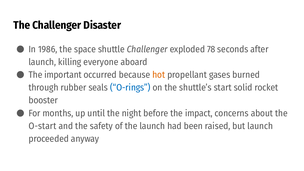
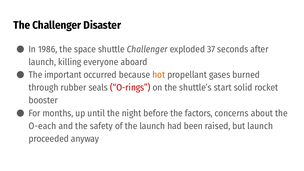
78: 78 -> 37
O-rings colour: blue -> red
impact: impact -> factors
O-start: O-start -> O-each
